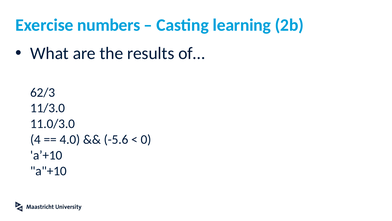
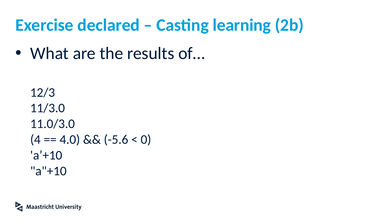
numbers: numbers -> declared
62/3: 62/3 -> 12/3
